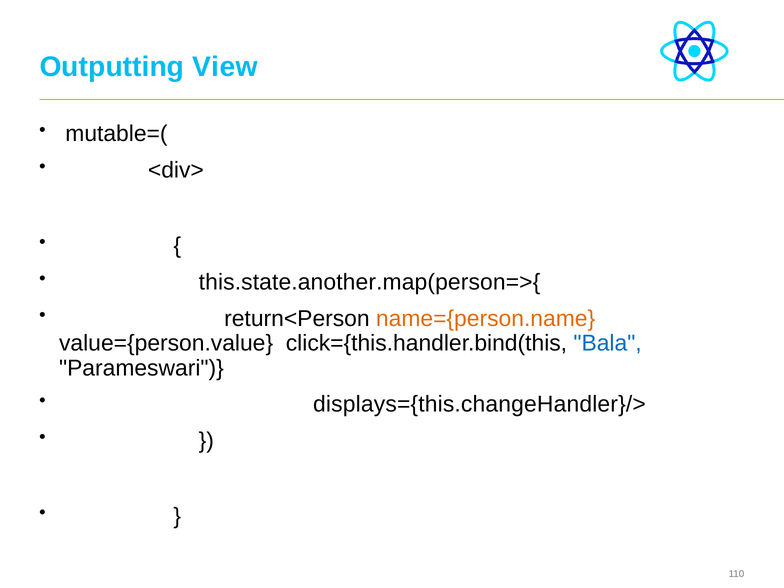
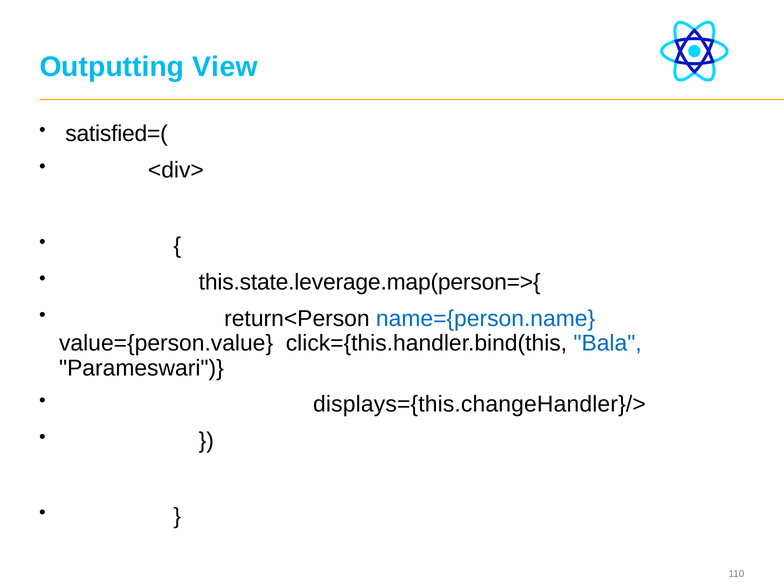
mutable=(: mutable=( -> satisfied=(
this.state.another.map(person=>{: this.state.another.map(person=>{ -> this.state.leverage.map(person=>{
name={person.name colour: orange -> blue
